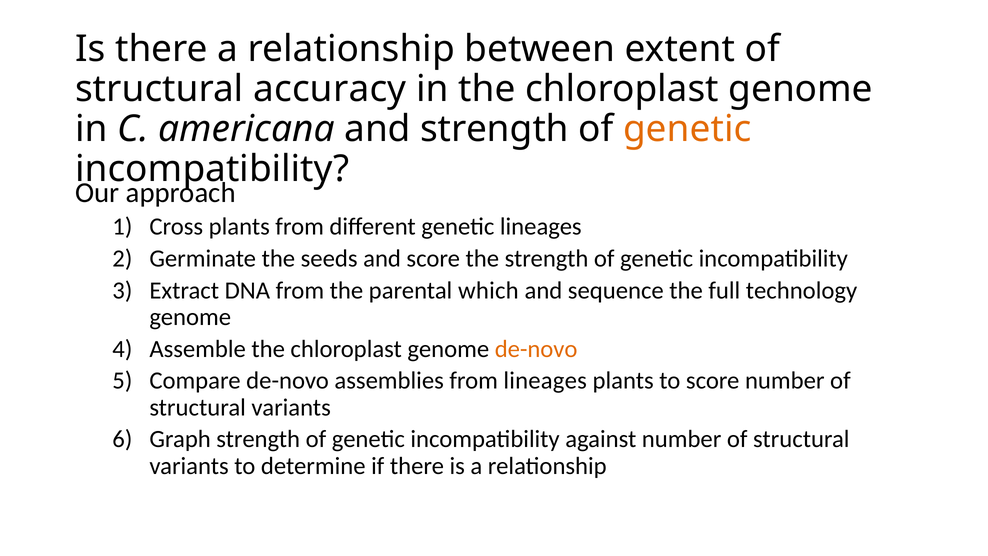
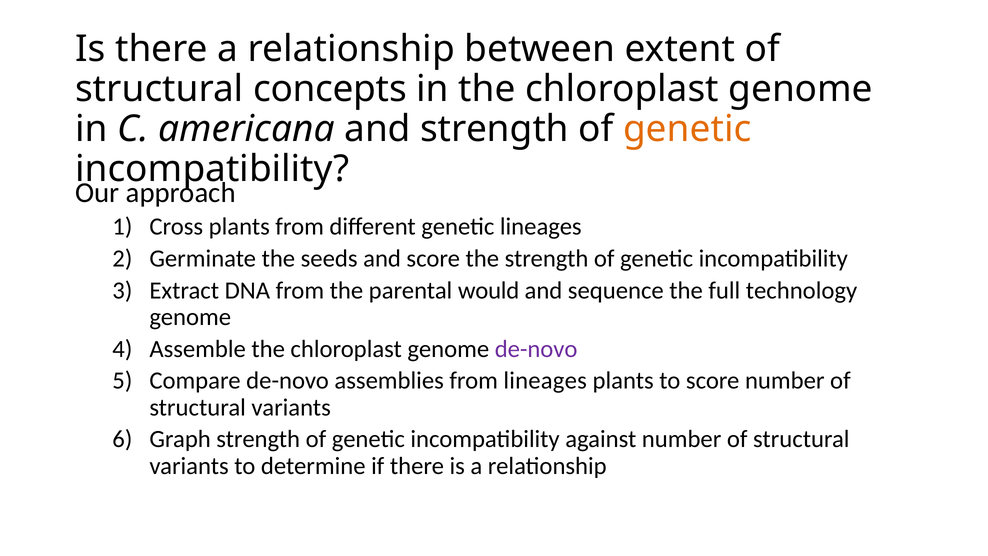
accuracy: accuracy -> concepts
which: which -> would
de-novo at (536, 349) colour: orange -> purple
